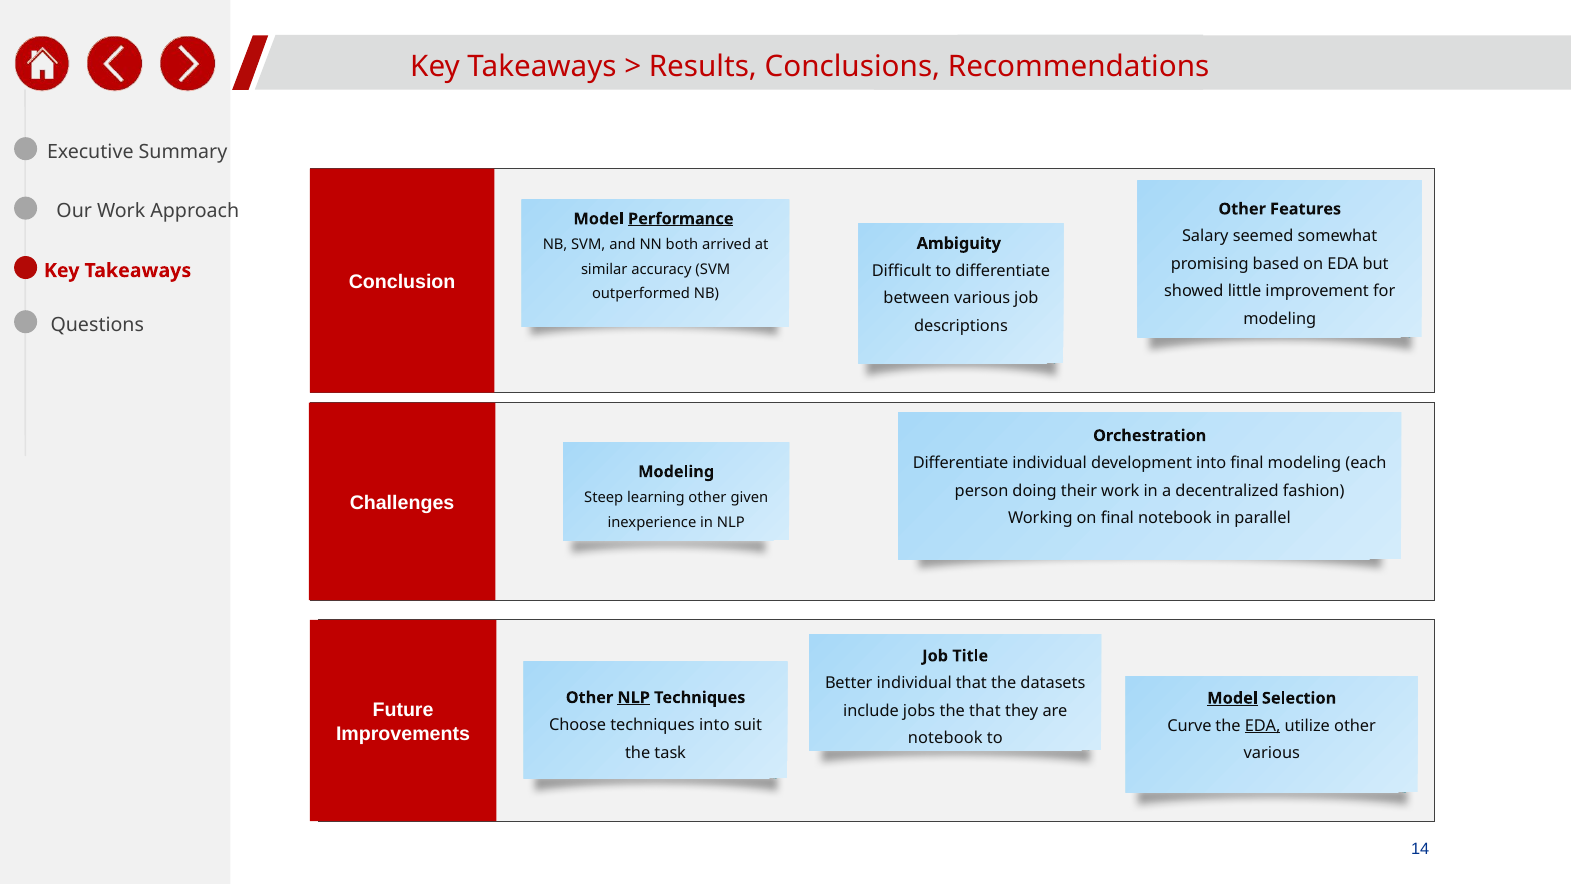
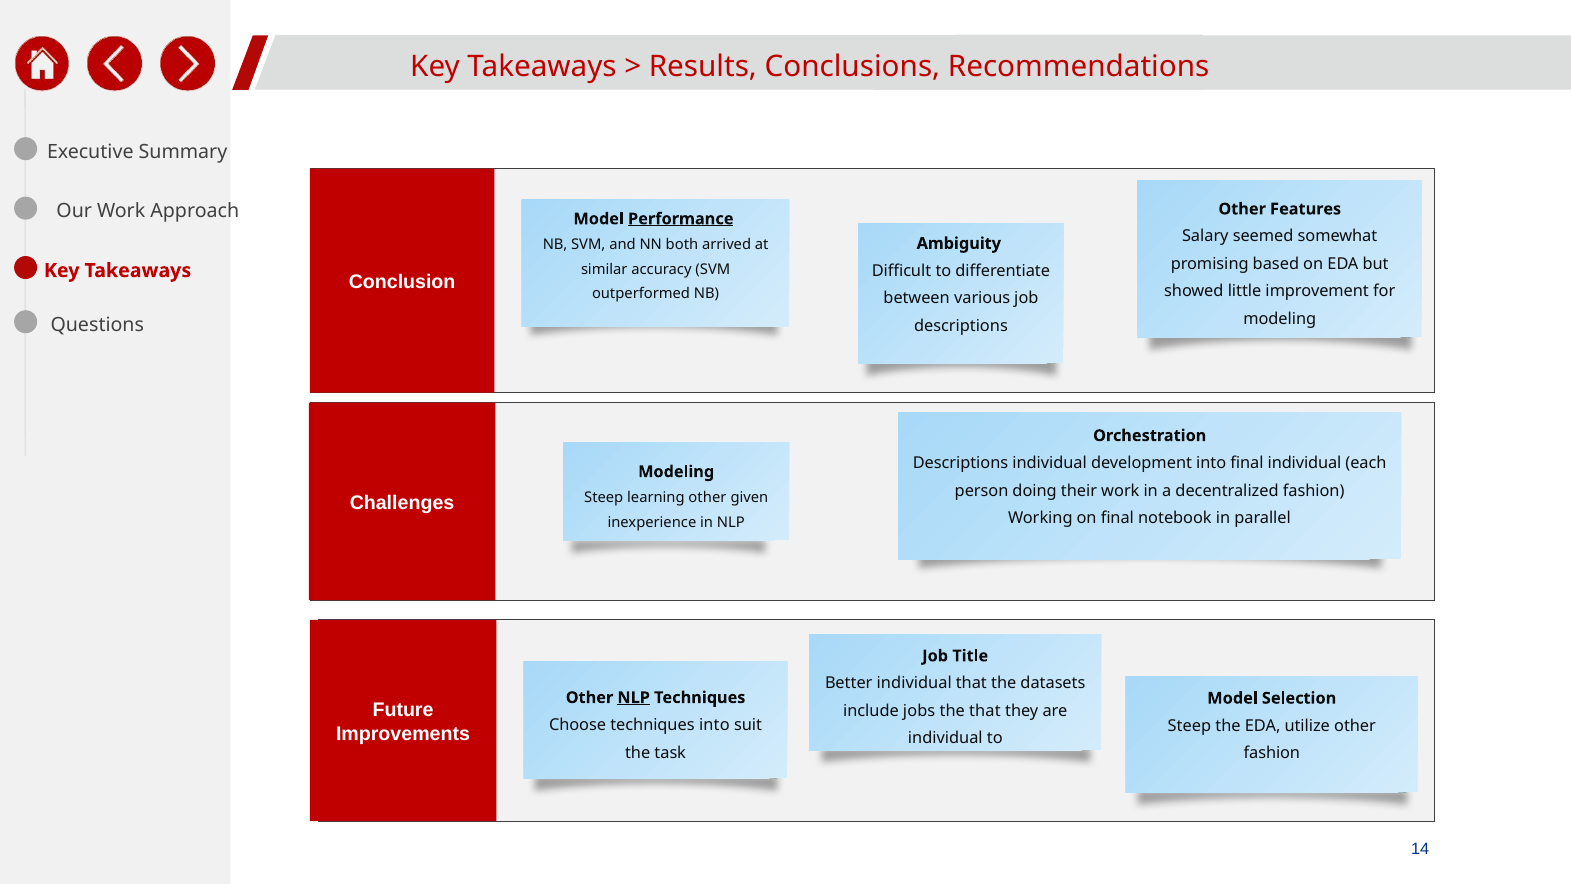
Differentiate at (961, 463): Differentiate -> Descriptions
final modeling: modeling -> individual
Model at (1232, 698) underline: present -> none
Curve at (1190, 725): Curve -> Steep
EDA at (1263, 725) underline: present -> none
notebook at (945, 738): notebook -> individual
various at (1272, 753): various -> fashion
